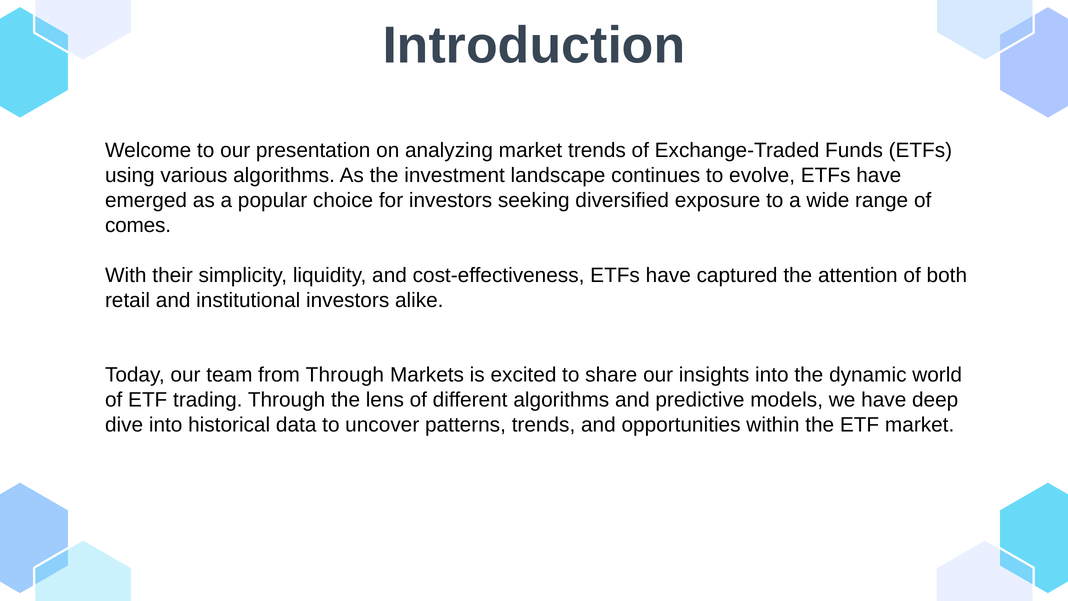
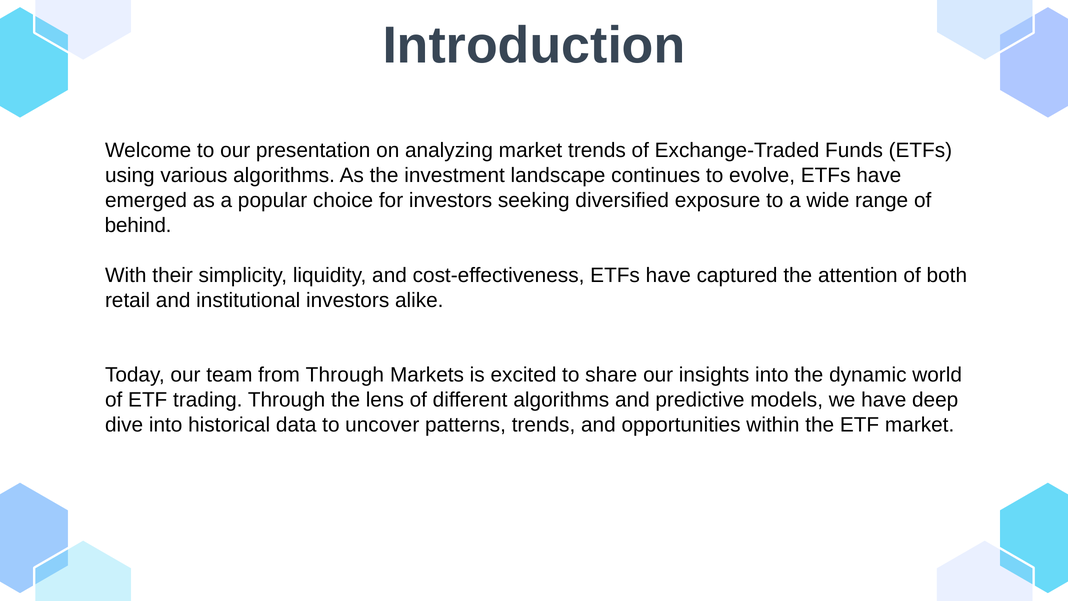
comes: comes -> behind
